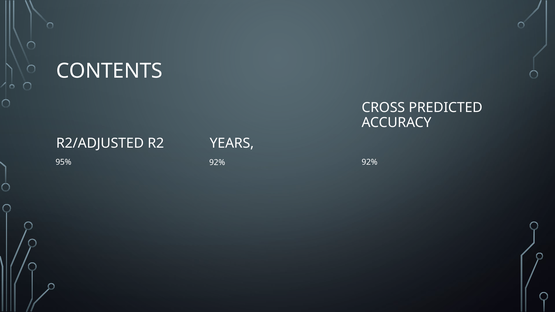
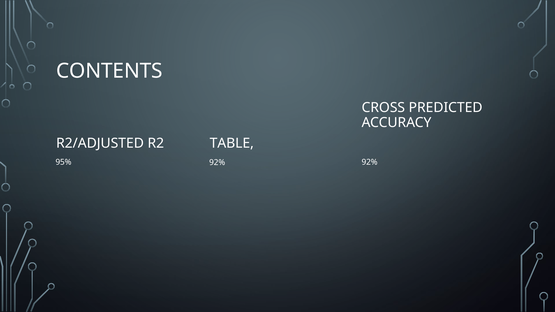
YEARS: YEARS -> TABLE
